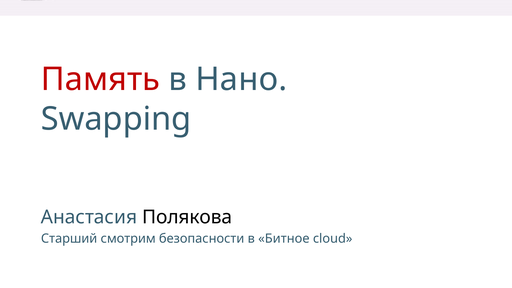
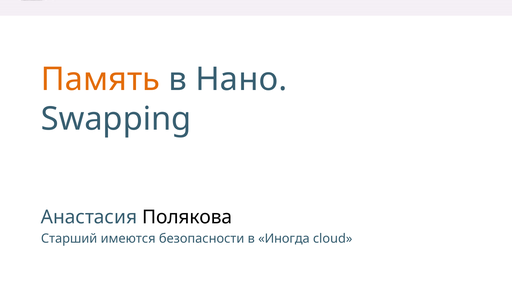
Память colour: red -> orange
смотрим: смотрим -> имеются
Битное: Битное -> Иногда
